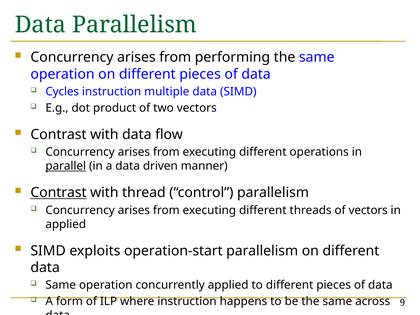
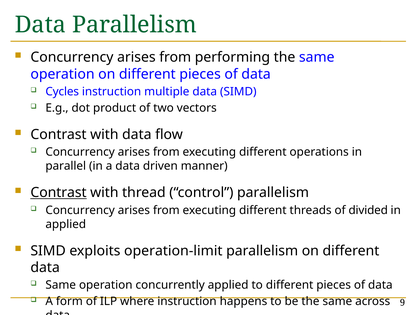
parallel underline: present -> none
of vectors: vectors -> divided
operation-start: operation-start -> operation-limit
